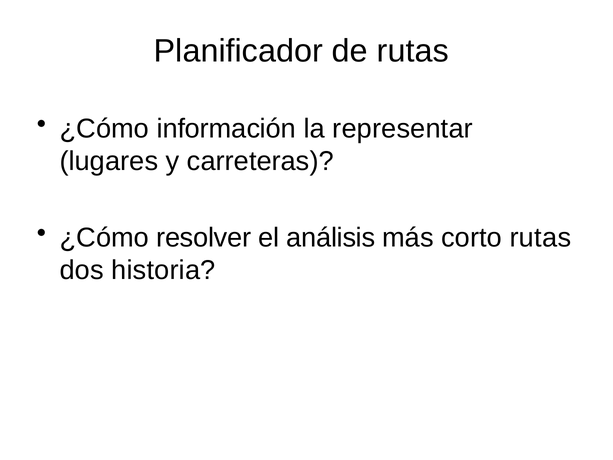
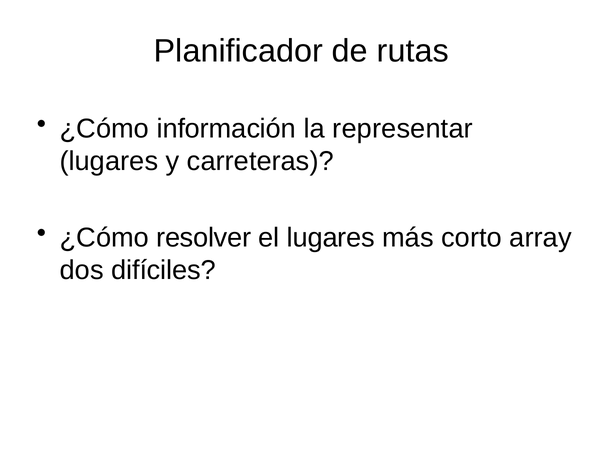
el análisis: análisis -> lugares
corto rutas: rutas -> array
historia: historia -> difíciles
